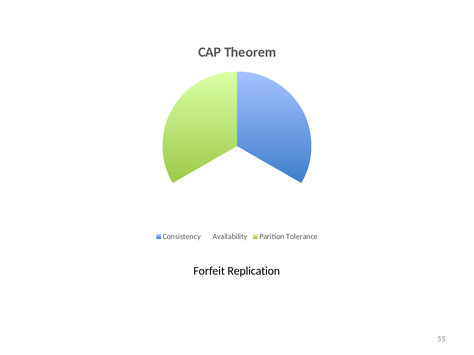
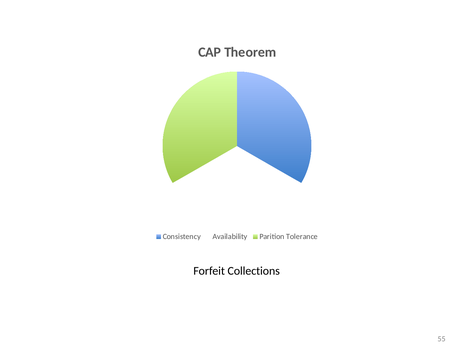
Replication: Replication -> Collections
